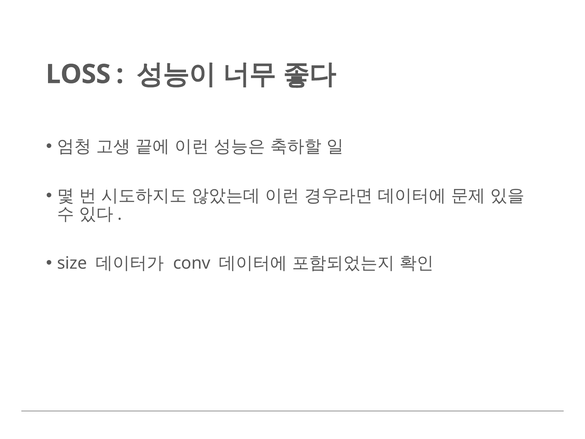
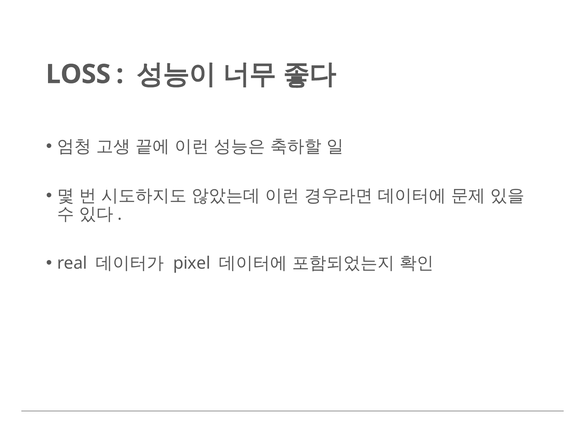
size: size -> real
conv: conv -> pixel
